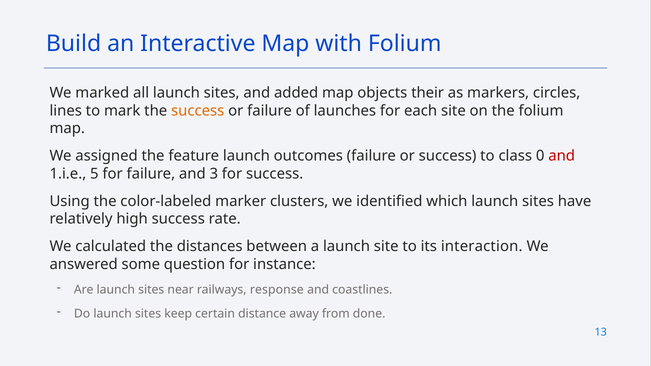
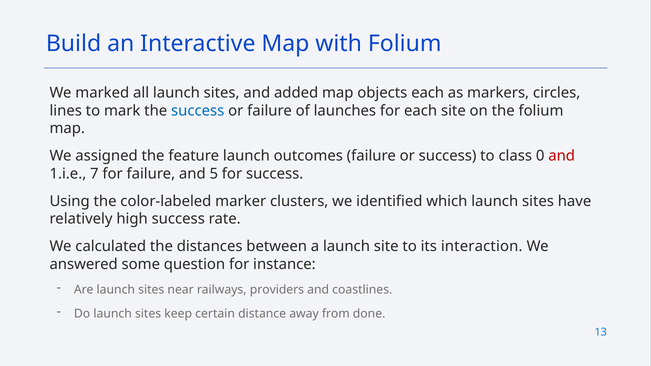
objects their: their -> each
success at (198, 111) colour: orange -> blue
5: 5 -> 7
3: 3 -> 5
response: response -> providers
